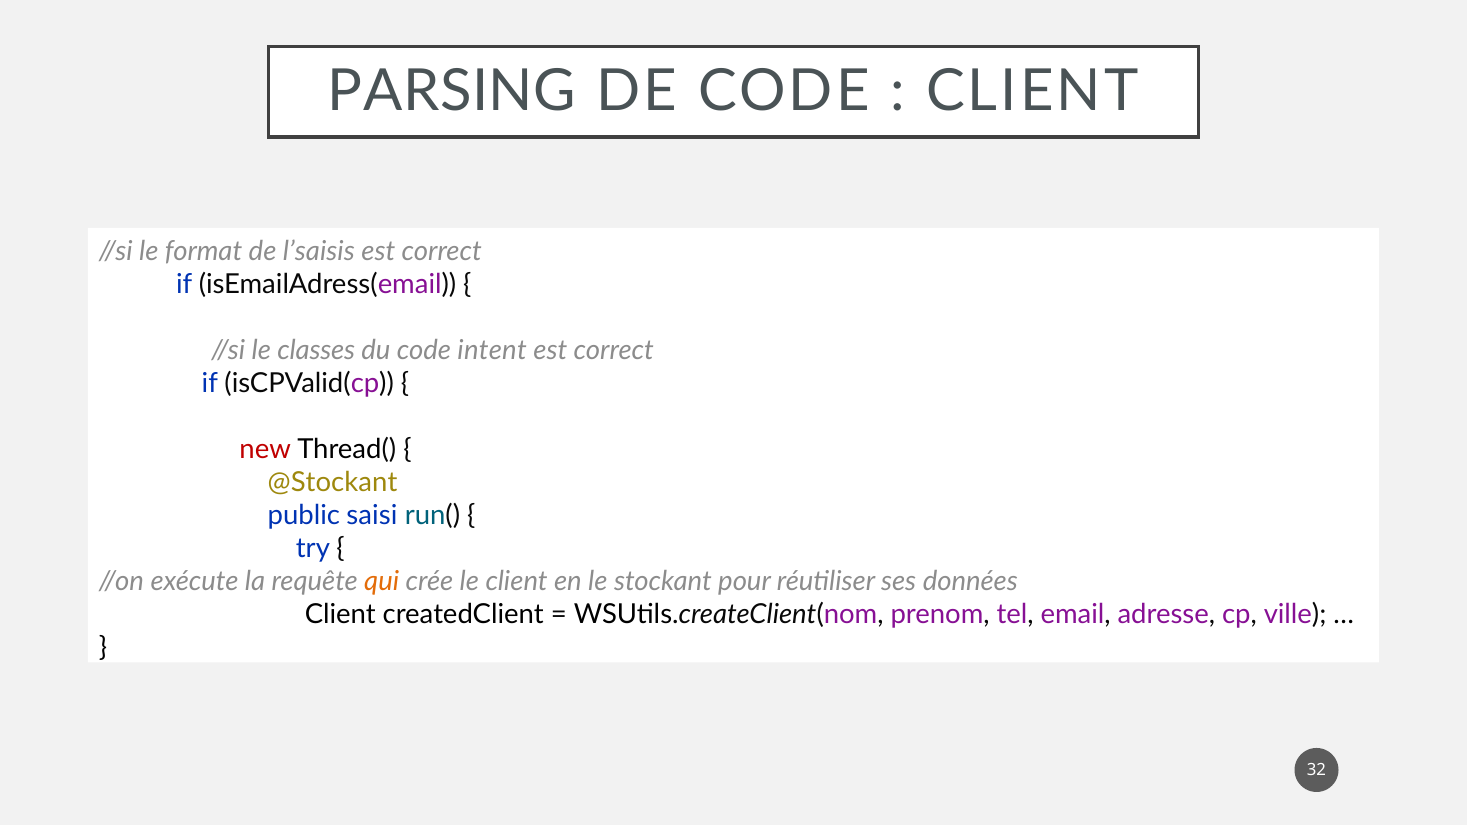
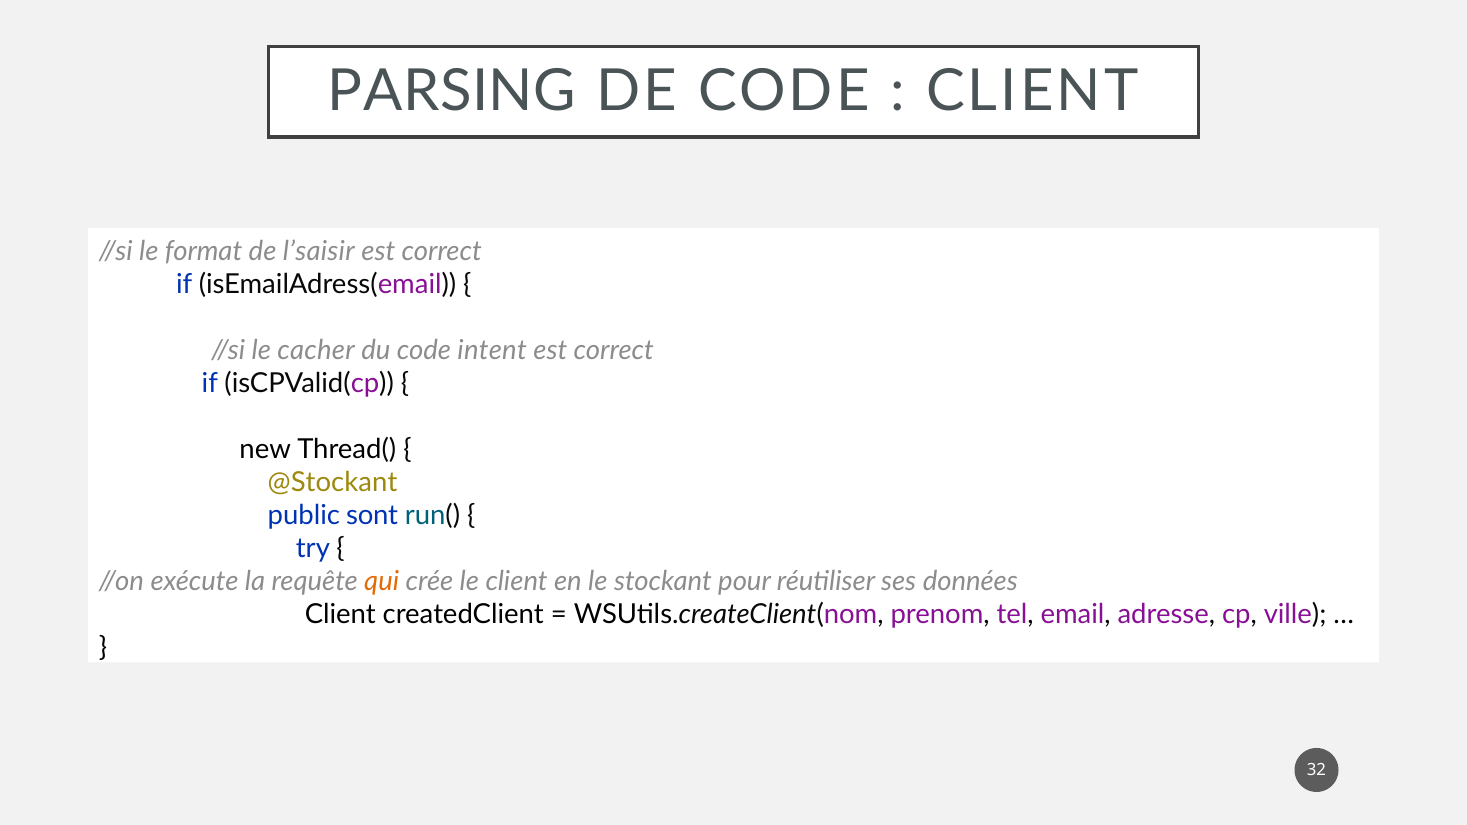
l’saisis: l’saisis -> l’saisir
classes: classes -> cacher
new colour: red -> black
saisi: saisi -> sont
